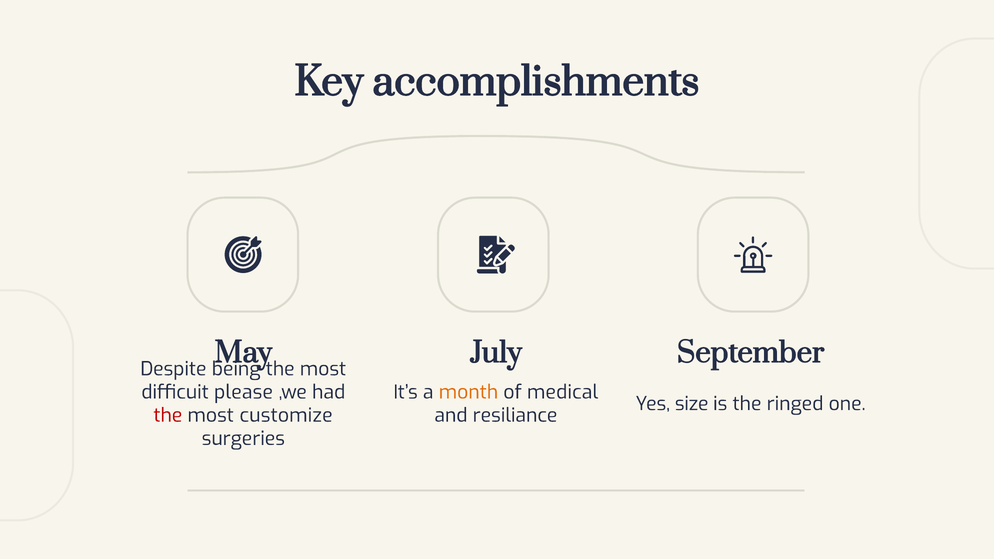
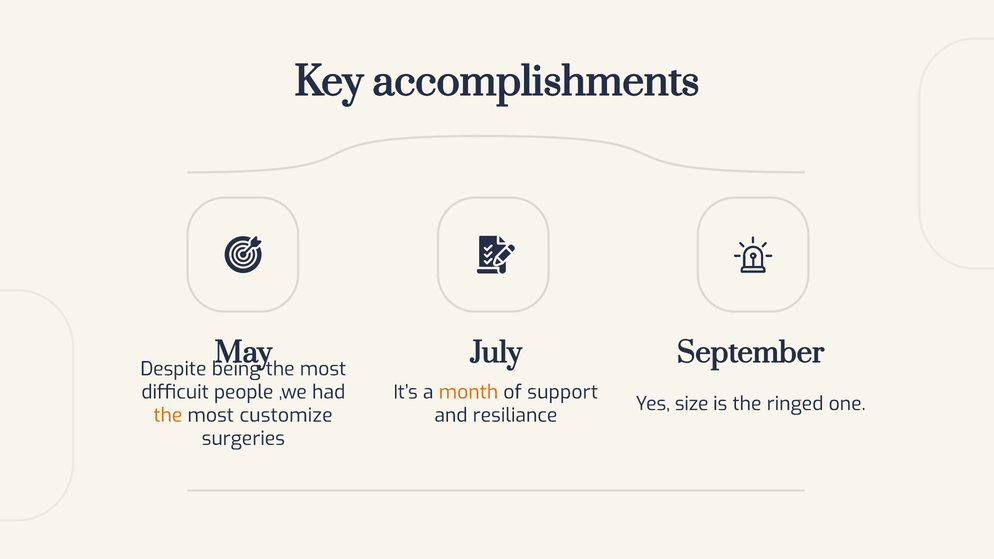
please: please -> people
medical: medical -> support
the at (168, 415) colour: red -> orange
